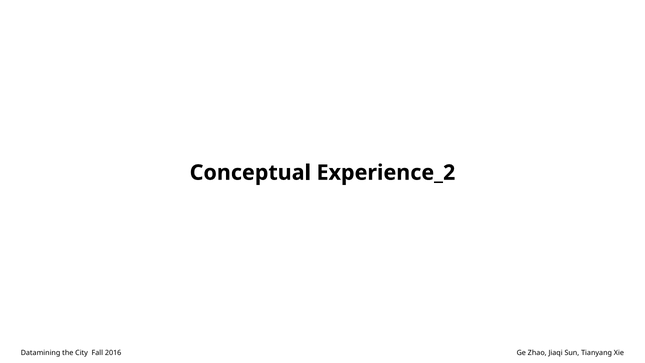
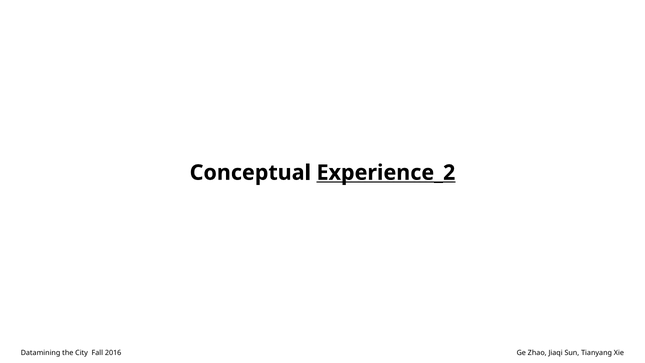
Experience_2 underline: none -> present
